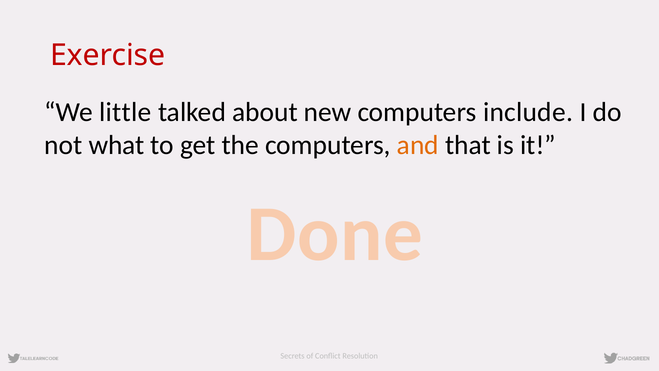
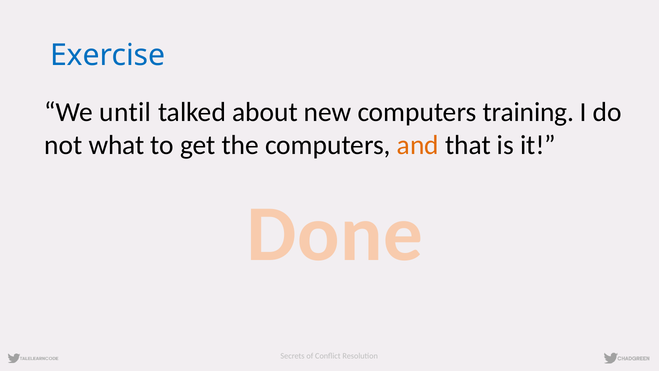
Exercise colour: red -> blue
little: little -> until
include: include -> training
